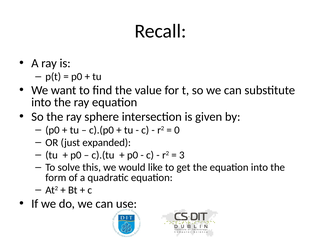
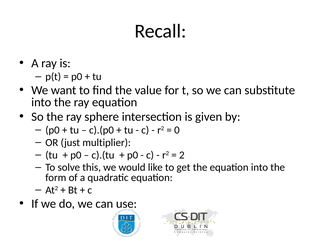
expanded: expanded -> multiplier
3: 3 -> 2
